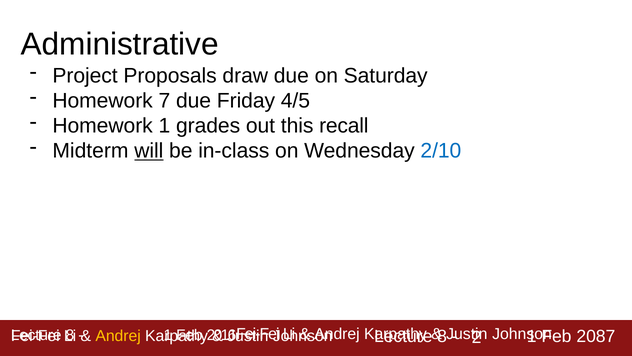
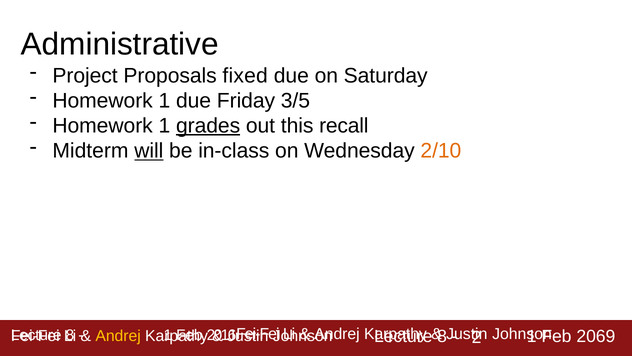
draw: draw -> fixed
7 at (164, 101): 7 -> 1
4/5: 4/5 -> 3/5
grades underline: none -> present
2/10 colour: blue -> orange
2087: 2087 -> 2069
